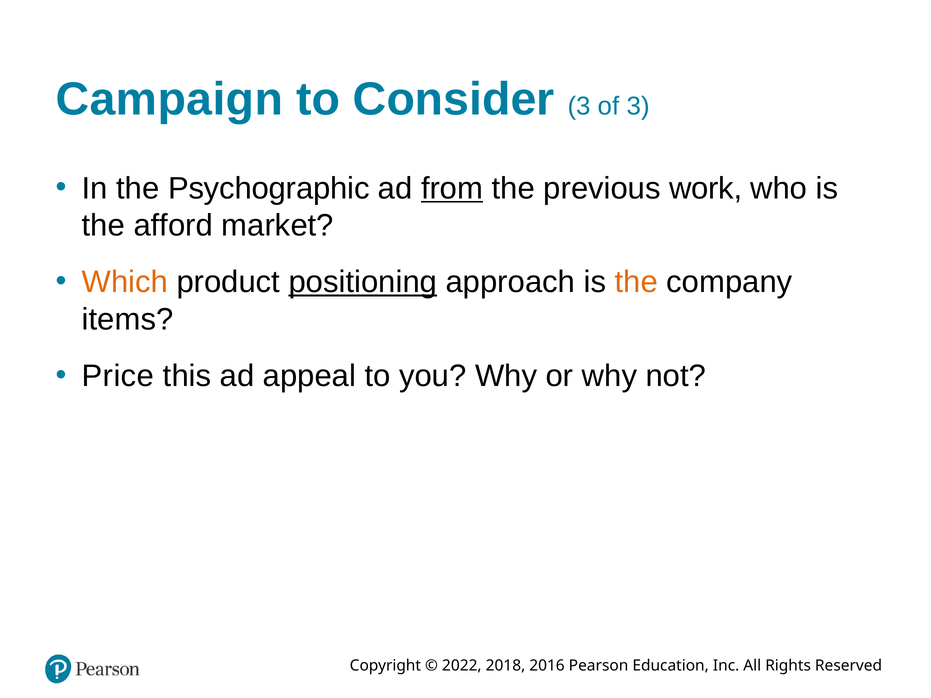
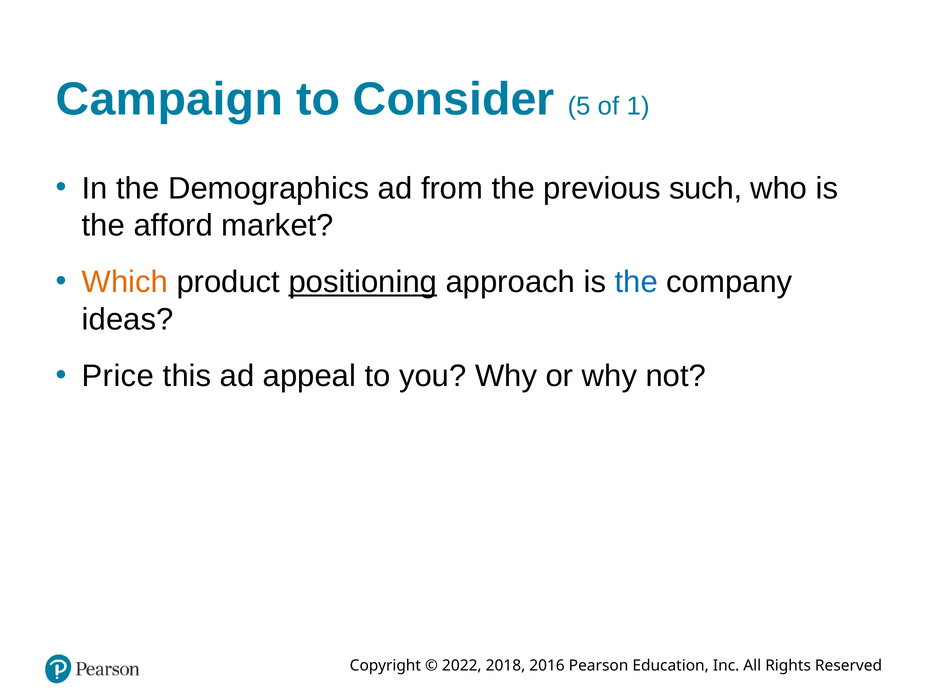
Consider 3: 3 -> 5
of 3: 3 -> 1
Psychographic: Psychographic -> Demographics
from underline: present -> none
work: work -> such
the at (636, 282) colour: orange -> blue
items: items -> ideas
